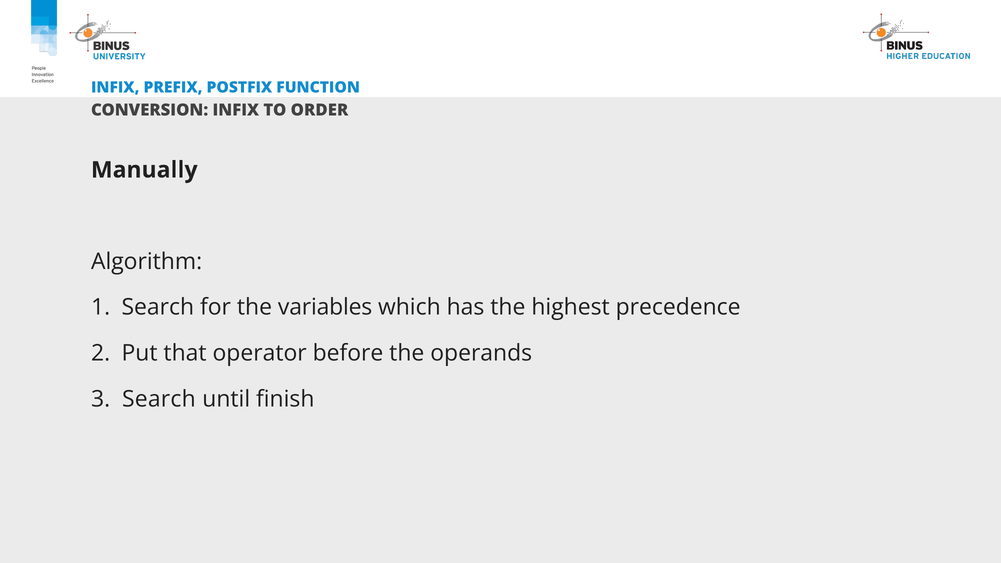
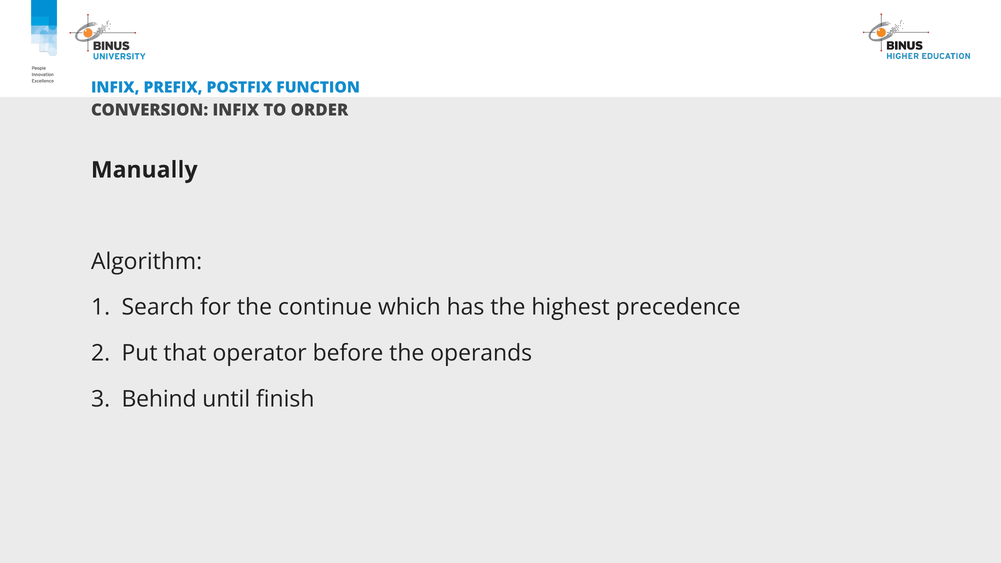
variables: variables -> continue
Search at (159, 399): Search -> Behind
